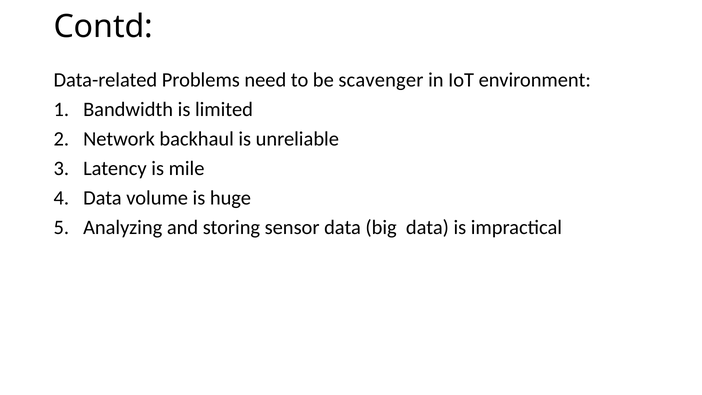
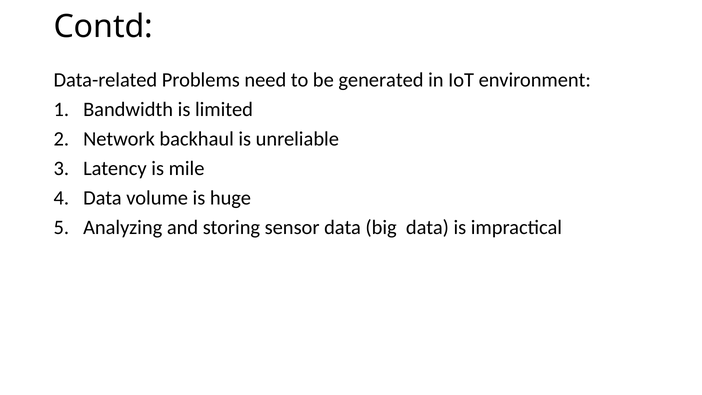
scavenger: scavenger -> generated
